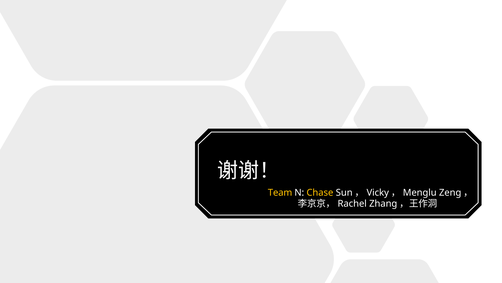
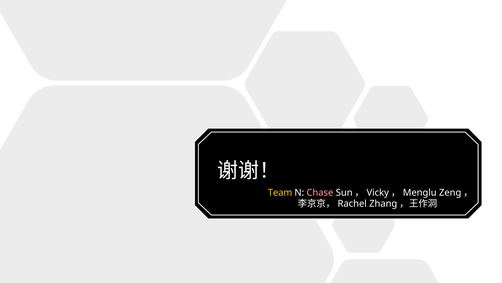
Chase colour: yellow -> pink
